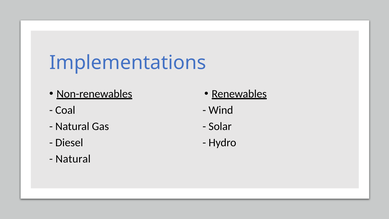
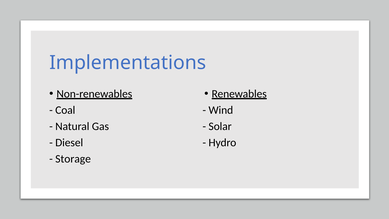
Natural at (73, 159): Natural -> Storage
